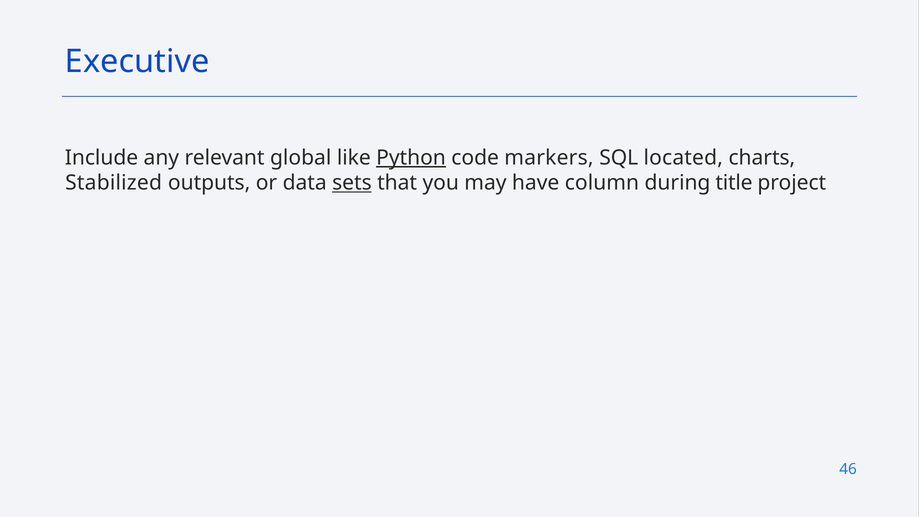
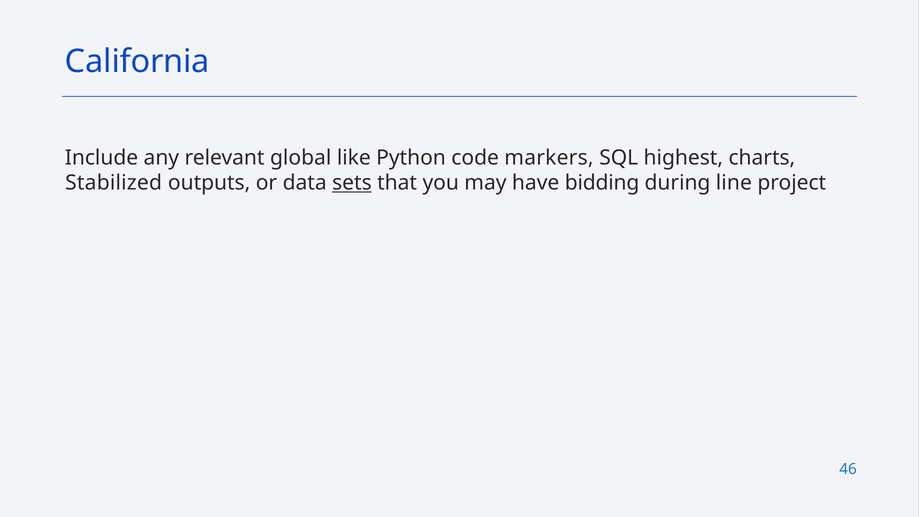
Executive: Executive -> California
Python underline: present -> none
located: located -> highest
column: column -> bidding
title: title -> line
